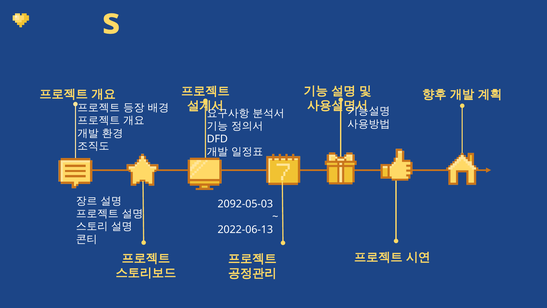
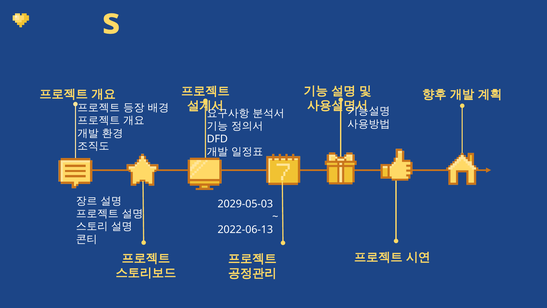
2092-05-03: 2092-05-03 -> 2029-05-03
